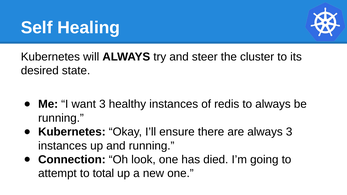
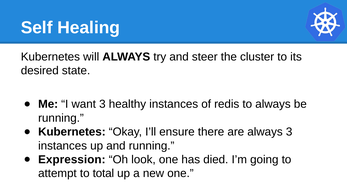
Connection: Connection -> Expression
